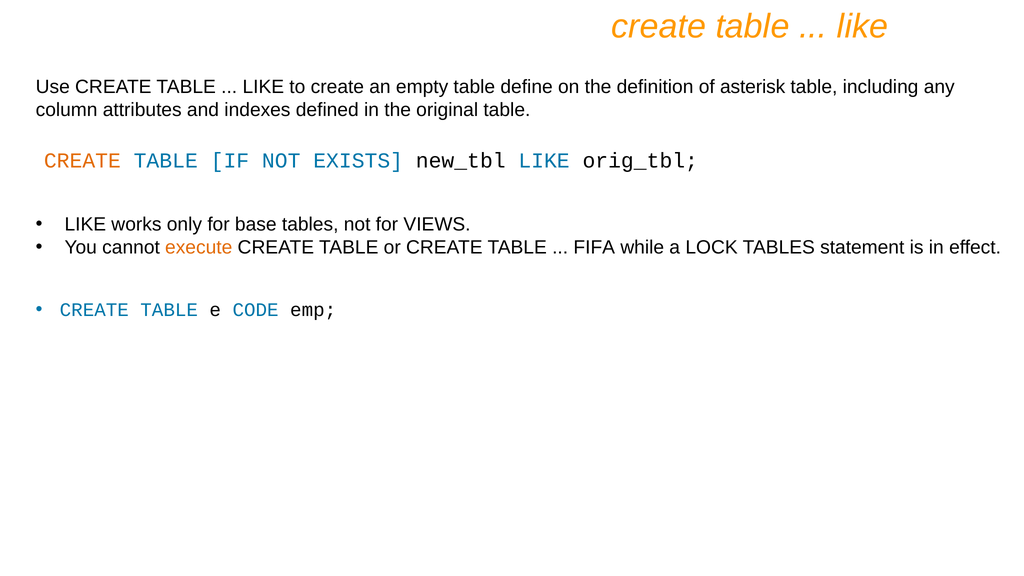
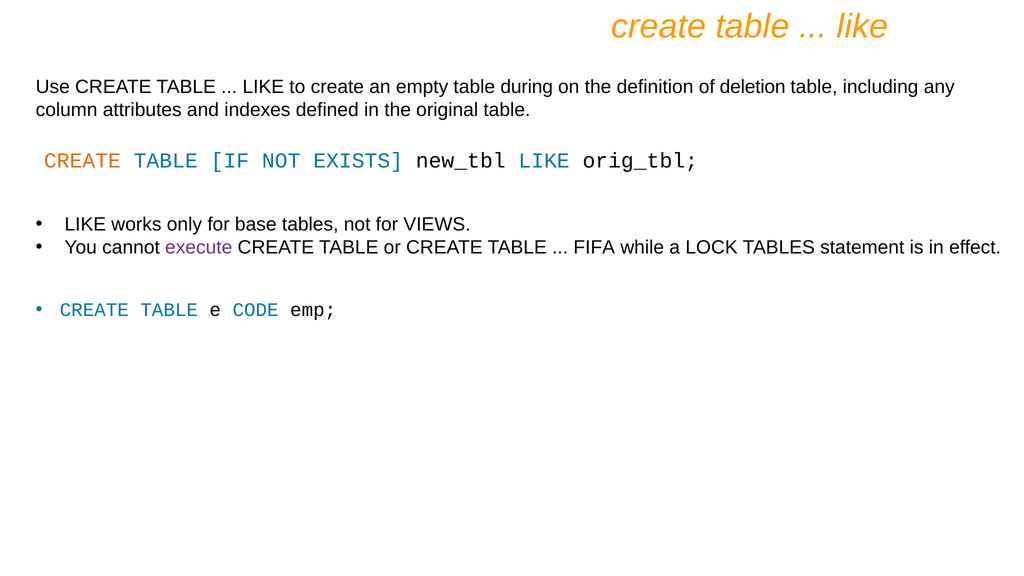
define: define -> during
asterisk: asterisk -> deletion
execute colour: orange -> purple
